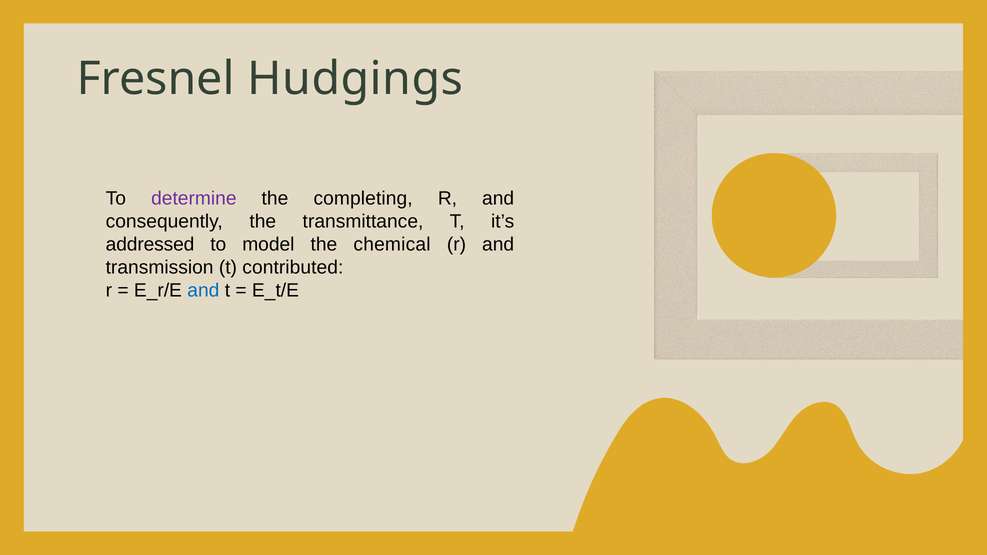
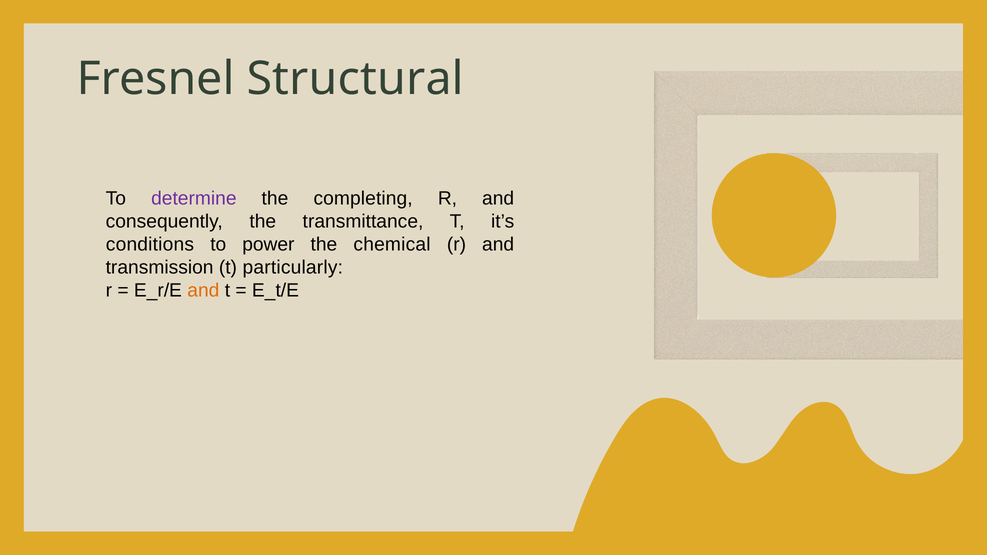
Hudgings: Hudgings -> Structural
addressed: addressed -> conditions
model: model -> power
contributed: contributed -> particularly
and at (203, 291) colour: blue -> orange
